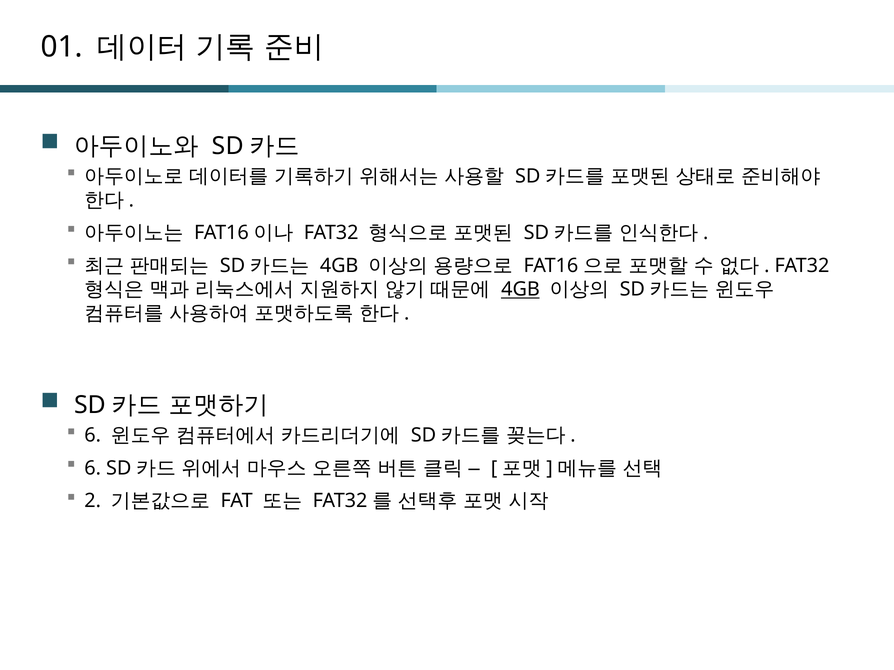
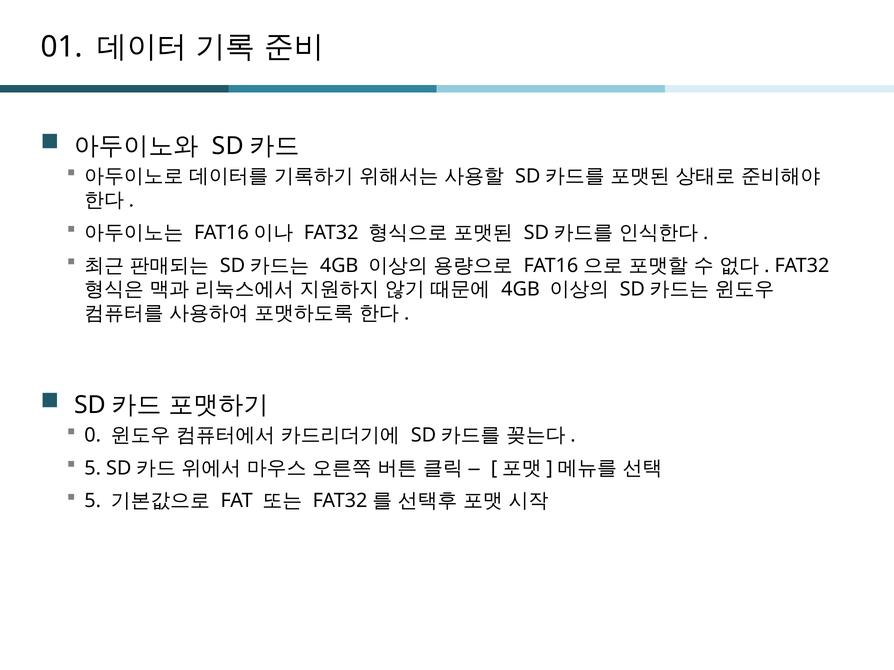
4GB at (521, 290) underline: present -> none
6 at (93, 436): 6 -> 0
6 at (93, 468): 6 -> 5
2 at (93, 501): 2 -> 5
